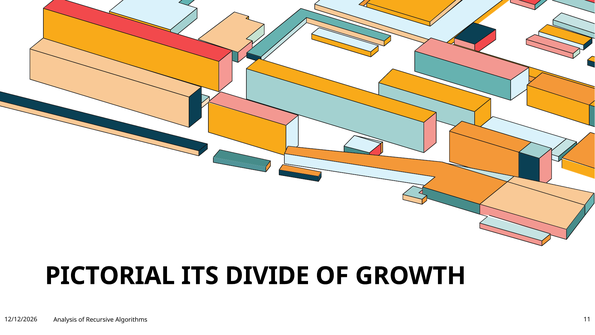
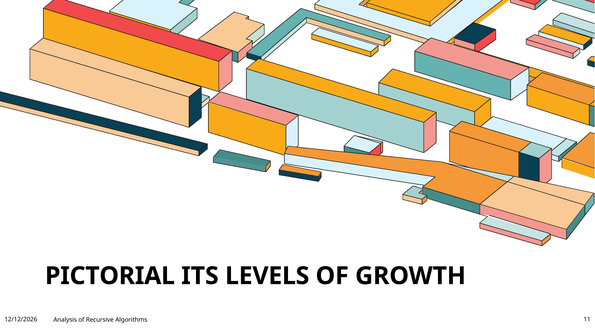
DIVIDE: DIVIDE -> LEVELS
